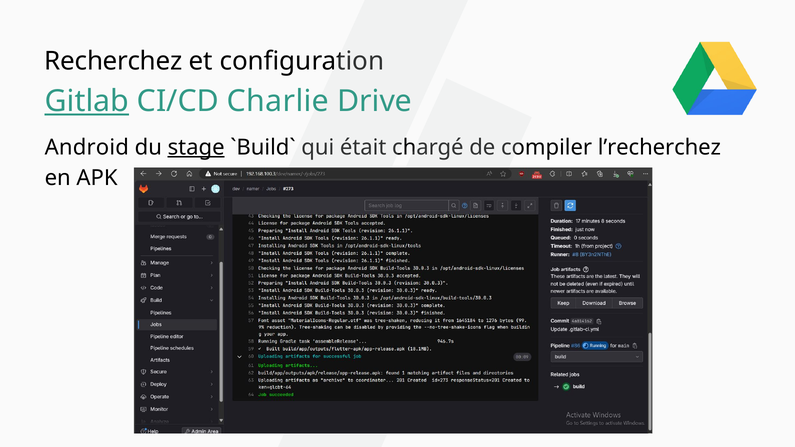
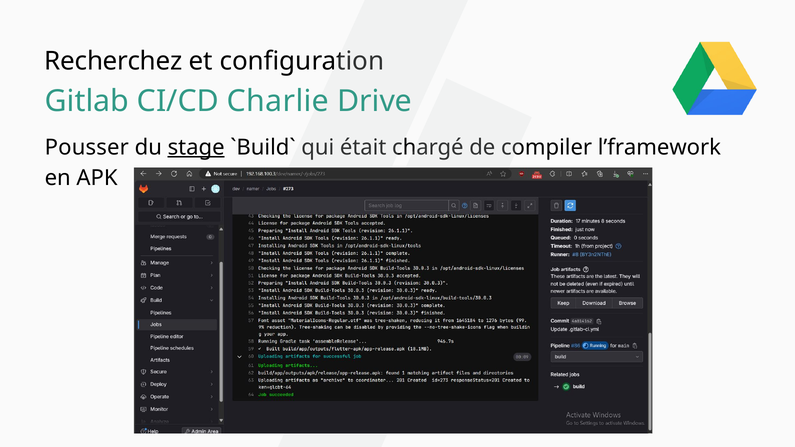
Gitlab underline: present -> none
Android: Android -> Pousser
l’recherchez: l’recherchez -> l’framework
